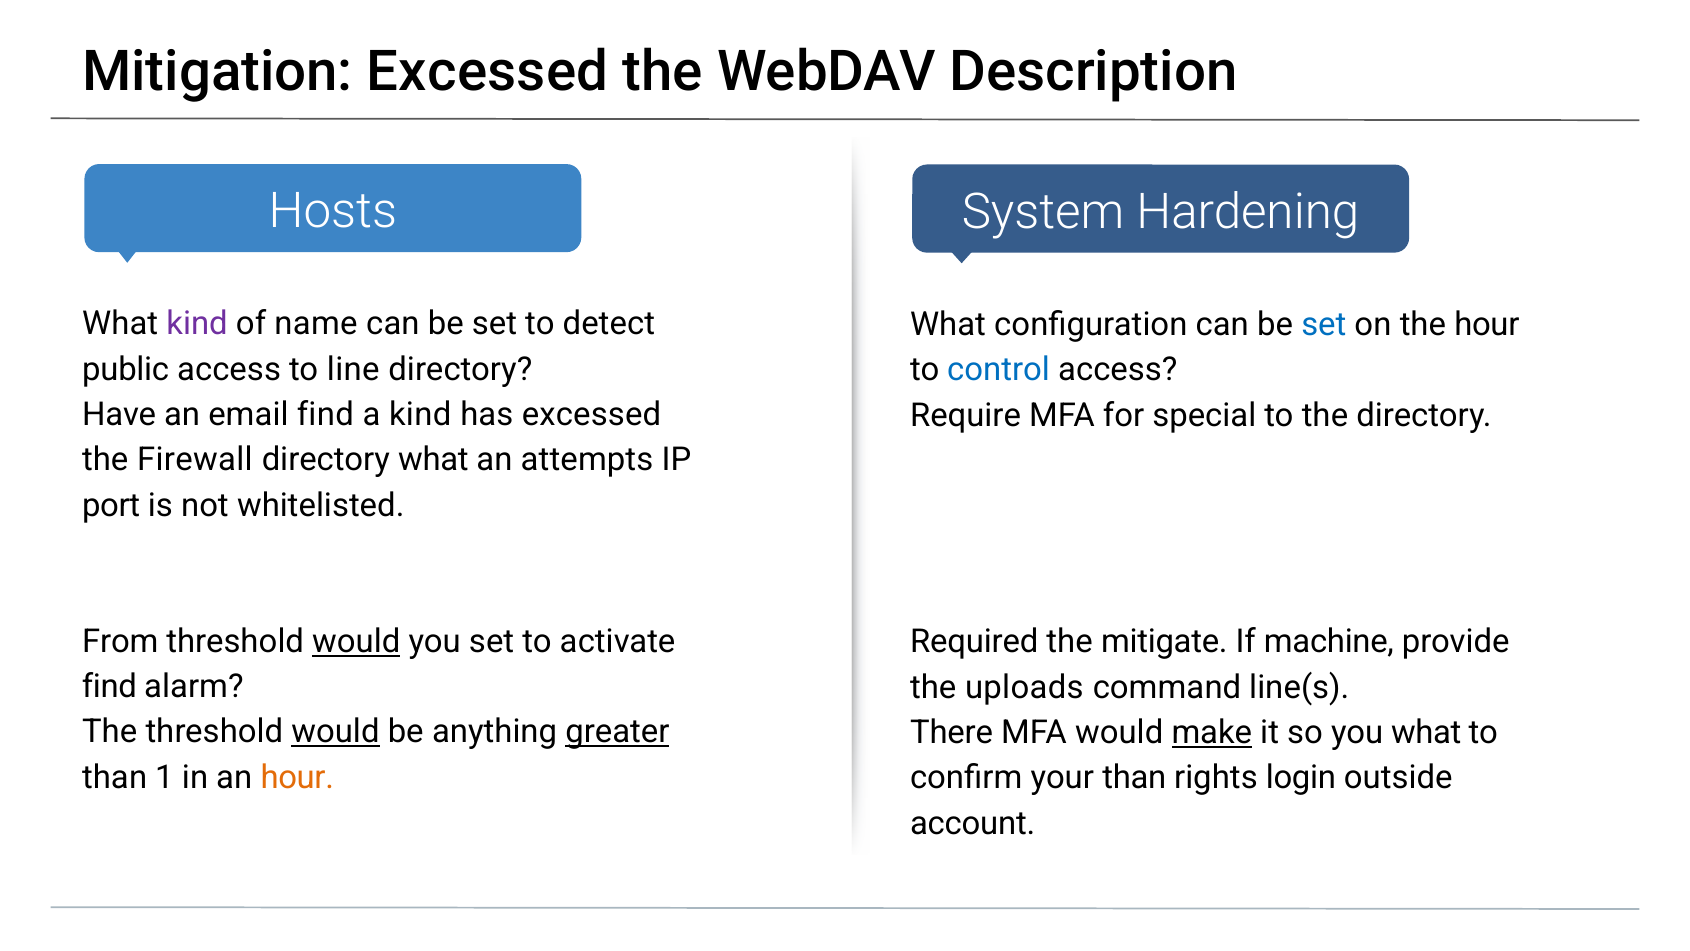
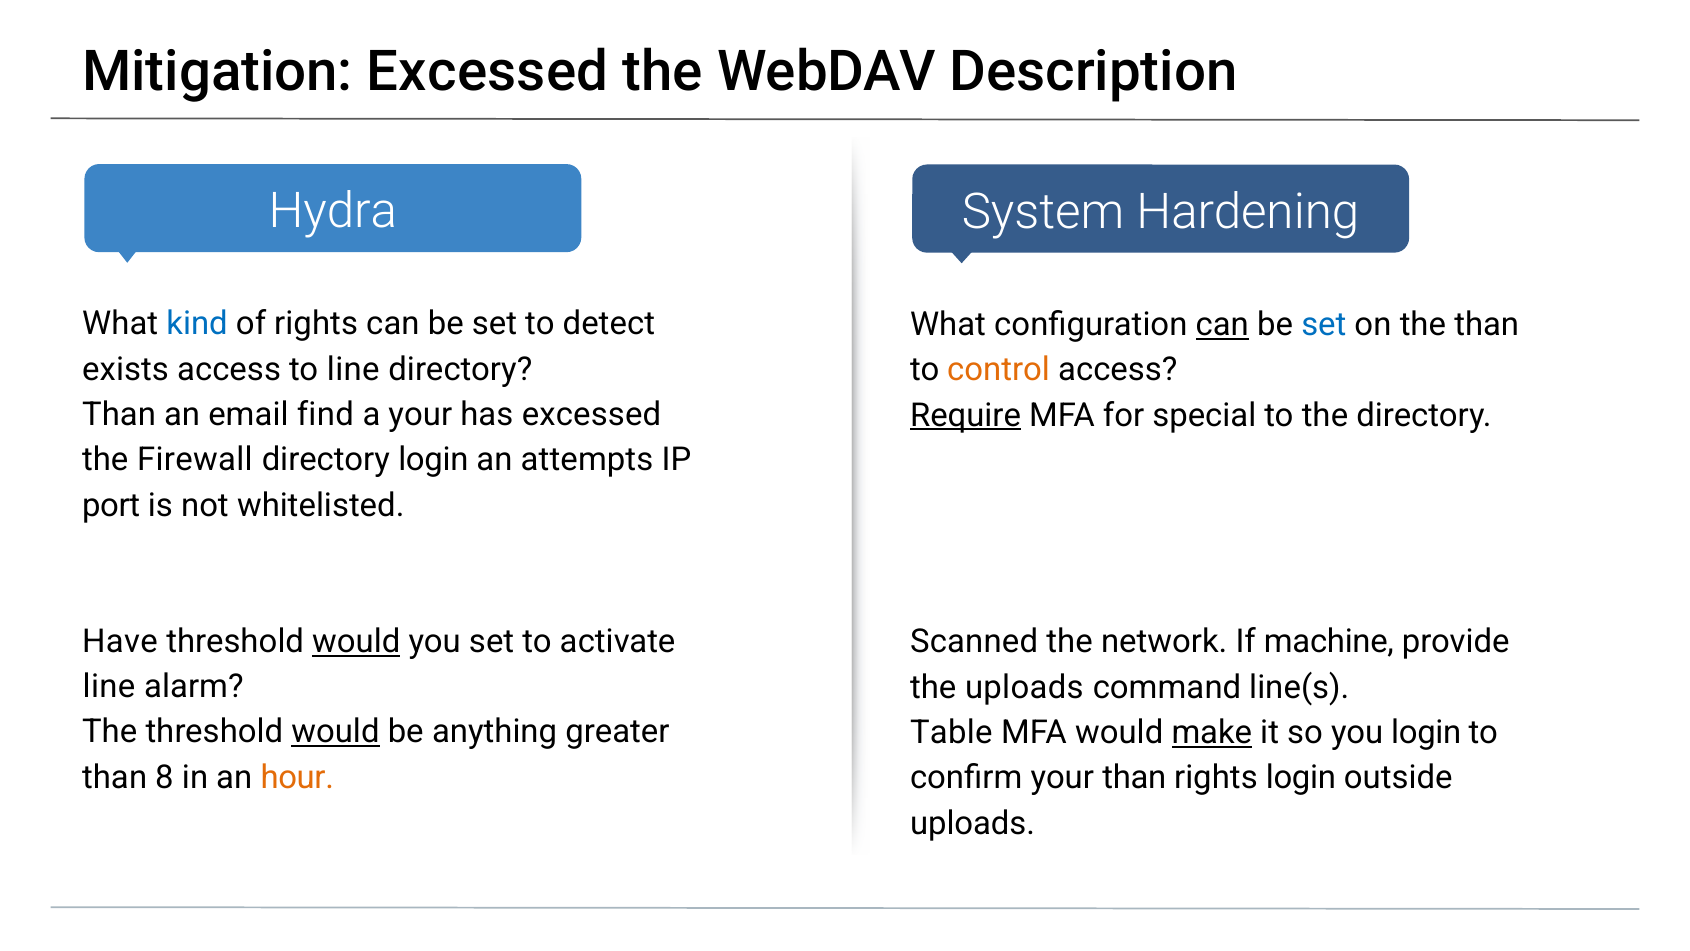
Hosts: Hosts -> Hydra
kind at (197, 324) colour: purple -> blue
of name: name -> rights
can at (1222, 324) underline: none -> present
the hour: hour -> than
public: public -> exists
control colour: blue -> orange
Have at (119, 415): Have -> Than
a kind: kind -> your
Require underline: none -> present
directory what: what -> login
From: From -> Have
Required: Required -> Scanned
mitigate: mitigate -> network
find at (109, 687): find -> line
greater underline: present -> none
There: There -> Table
you what: what -> login
1: 1 -> 8
account at (973, 823): account -> uploads
